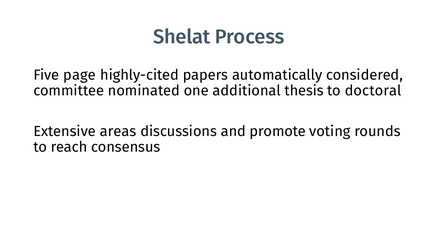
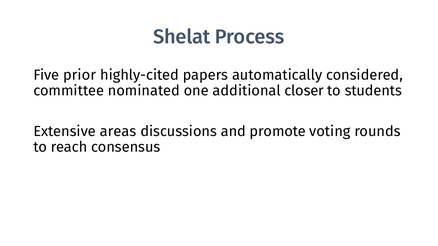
page: page -> prior
thesis: thesis -> closer
doctoral: doctoral -> students
